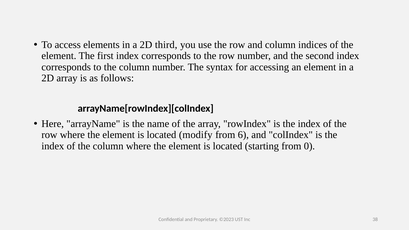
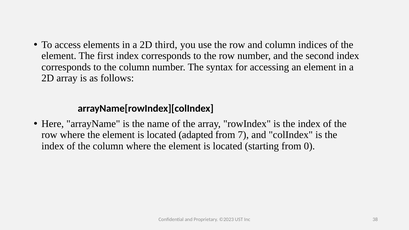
modify: modify -> adapted
6: 6 -> 7
